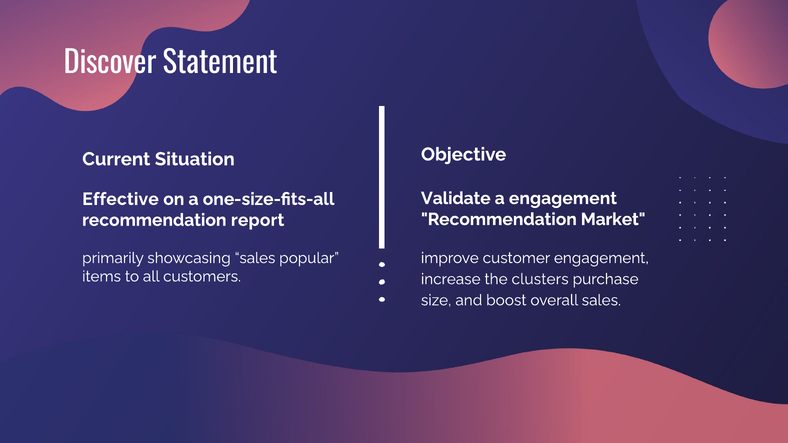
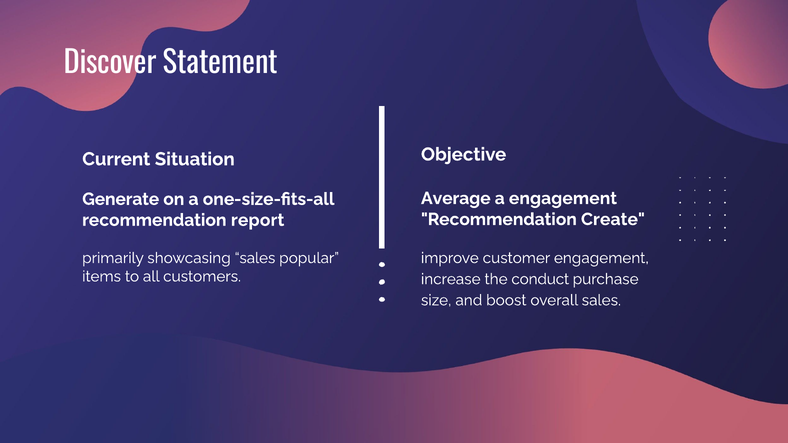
Validate: Validate -> Average
Effective: Effective -> Generate
Market: Market -> Create
clusters: clusters -> conduct
